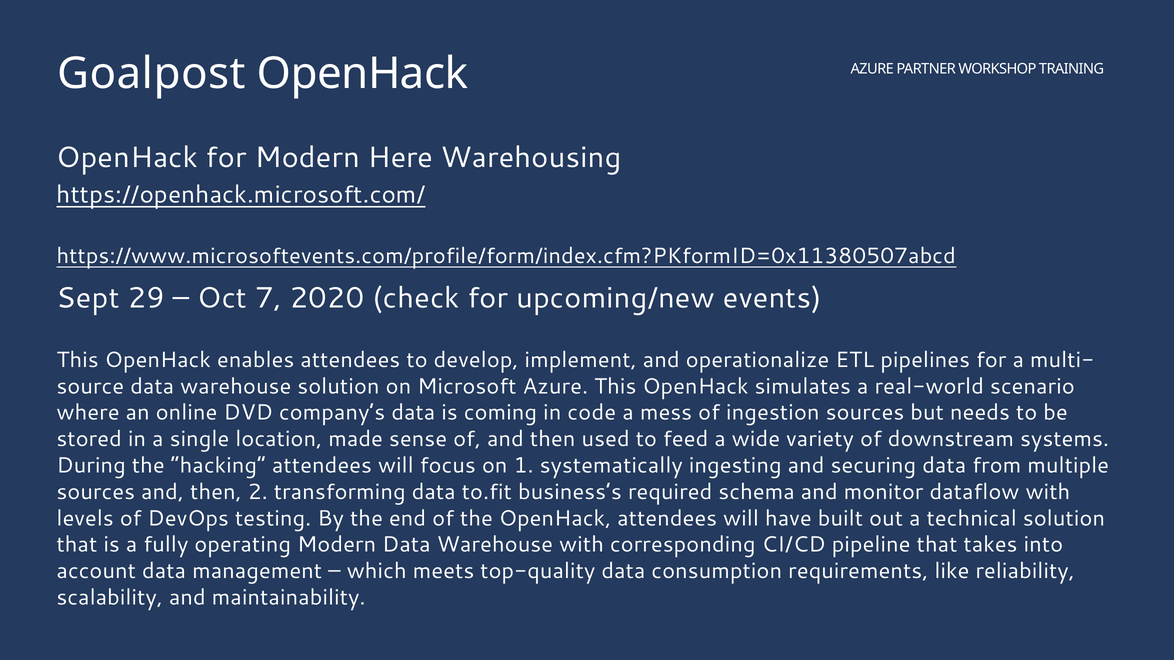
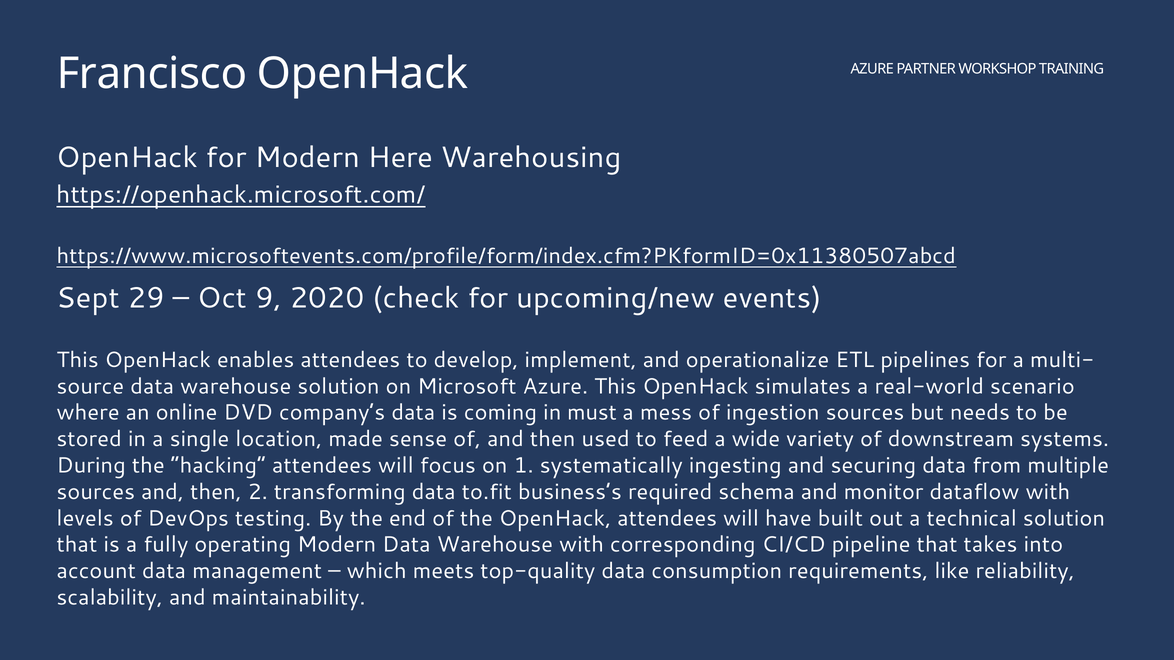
Goalpost: Goalpost -> Francisco
7: 7 -> 9
code: code -> must
